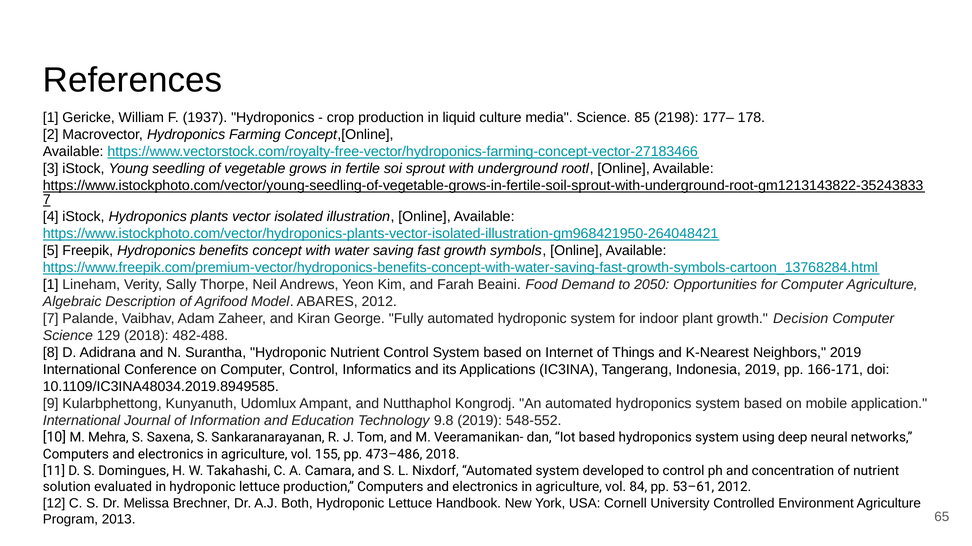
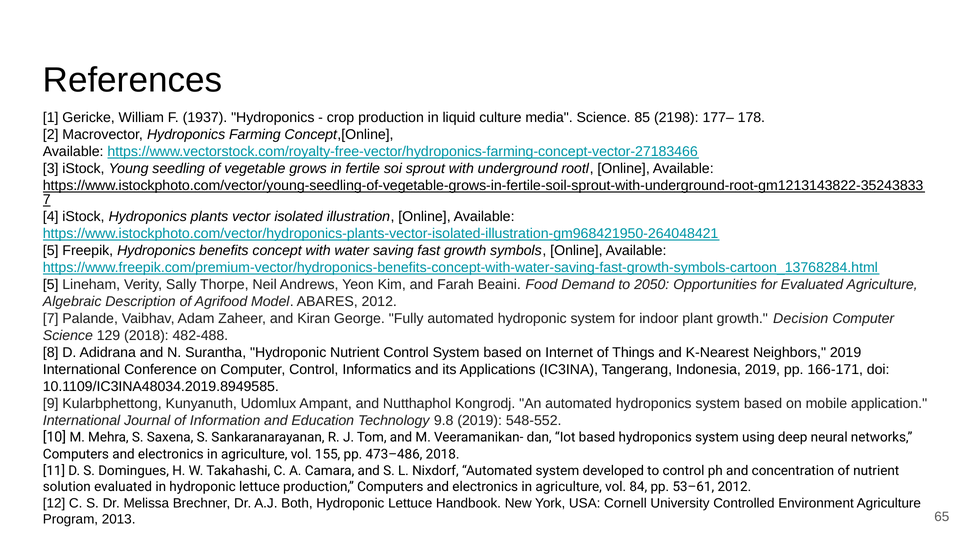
1 at (51, 285): 1 -> 5
for Computer: Computer -> Evaluated
